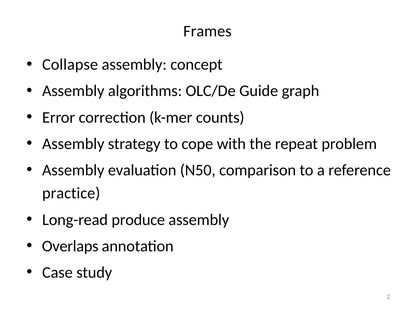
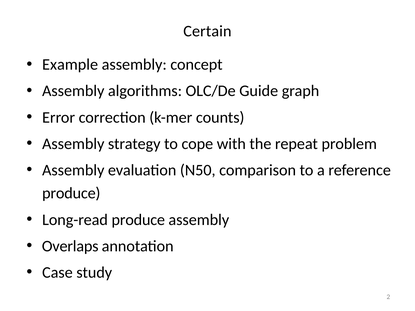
Frames: Frames -> Certain
Collapse: Collapse -> Example
practice at (71, 193): practice -> produce
